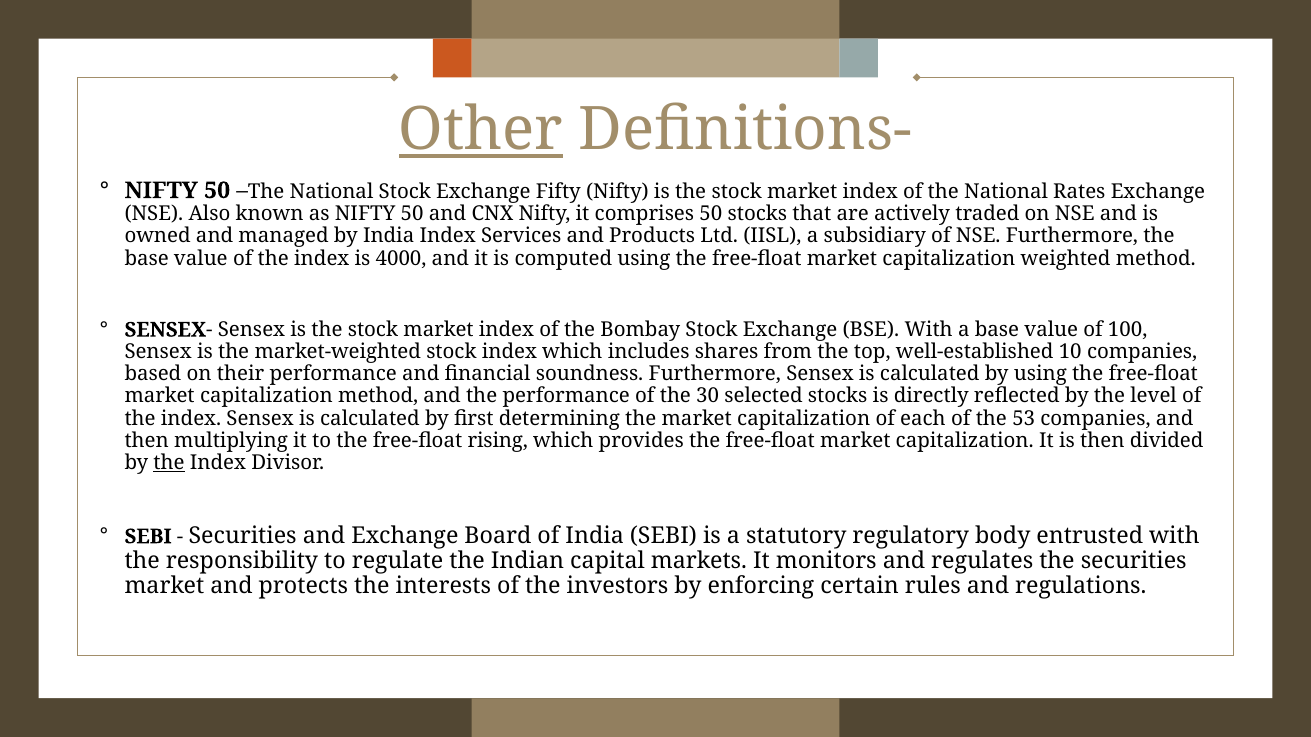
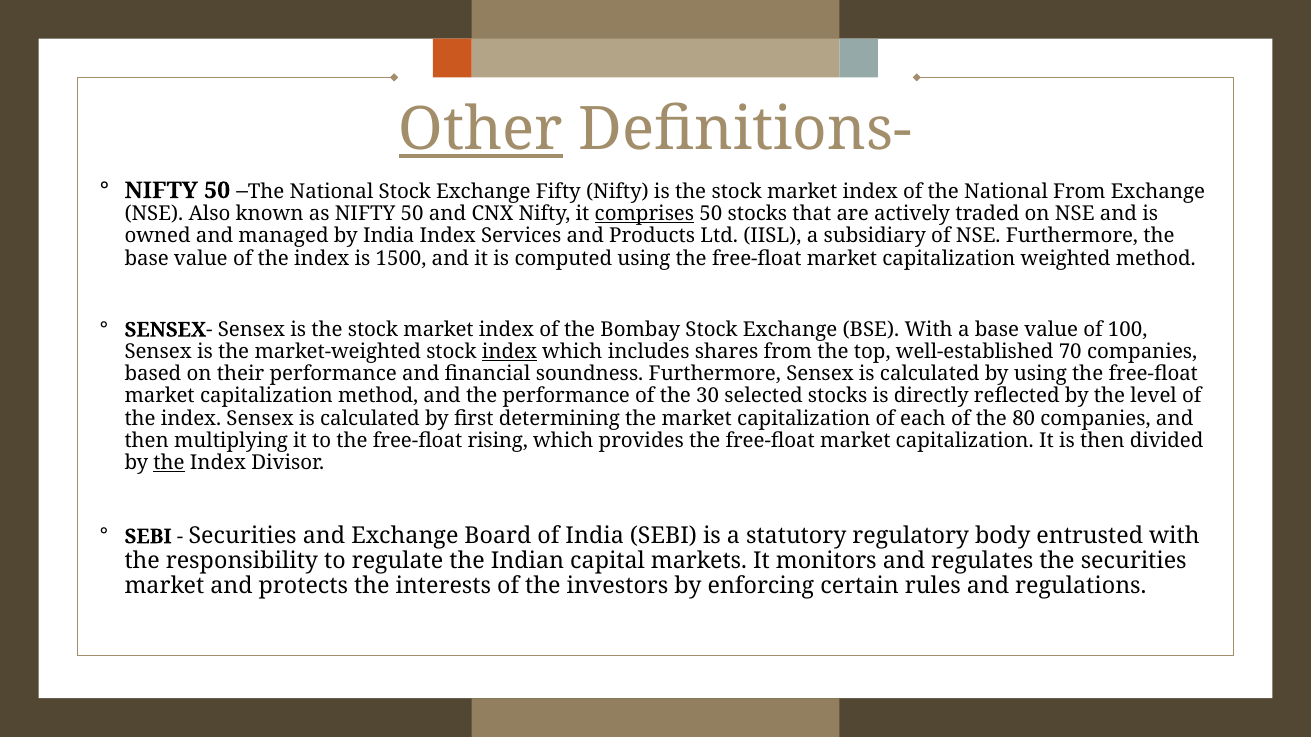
National Rates: Rates -> From
comprises underline: none -> present
4000: 4000 -> 1500
index at (509, 352) underline: none -> present
10: 10 -> 70
53: 53 -> 80
